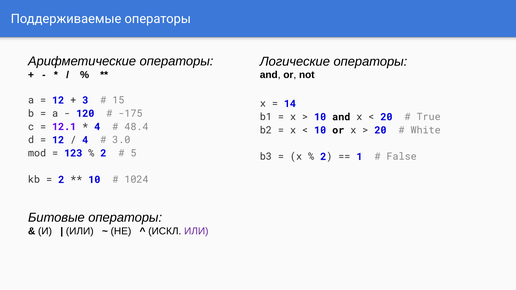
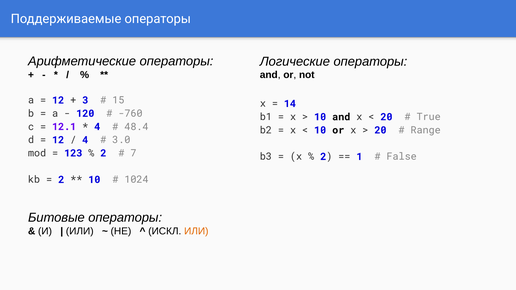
-175: -175 -> -760
White: White -> Range
5: 5 -> 7
ИЛИ at (196, 231) colour: purple -> orange
